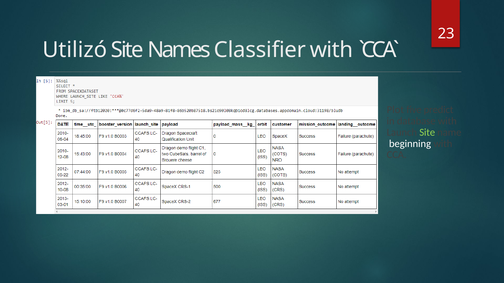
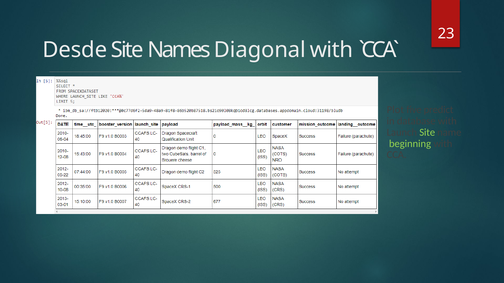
Utilizó: Utilizó -> Desde
Classifier: Classifier -> Diagonal
beginning colour: white -> light green
